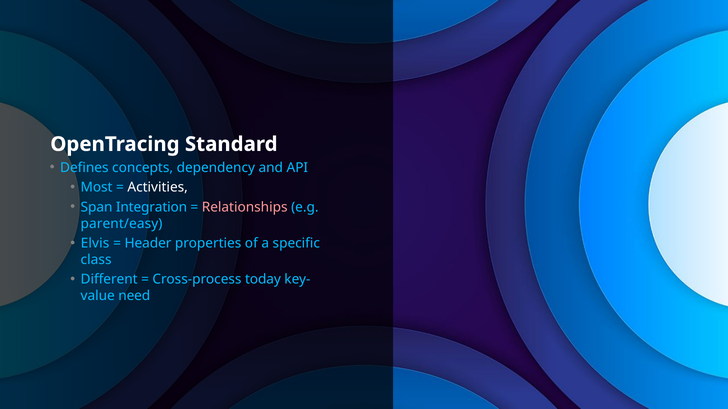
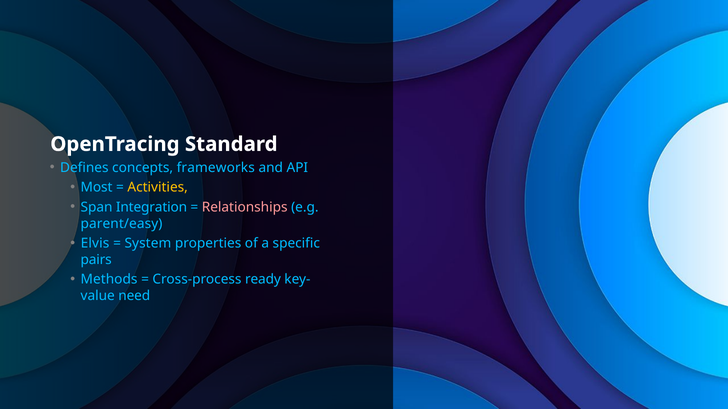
dependency: dependency -> frameworks
Activities colour: white -> yellow
Header: Header -> System
class: class -> pairs
Different: Different -> Methods
today: today -> ready
